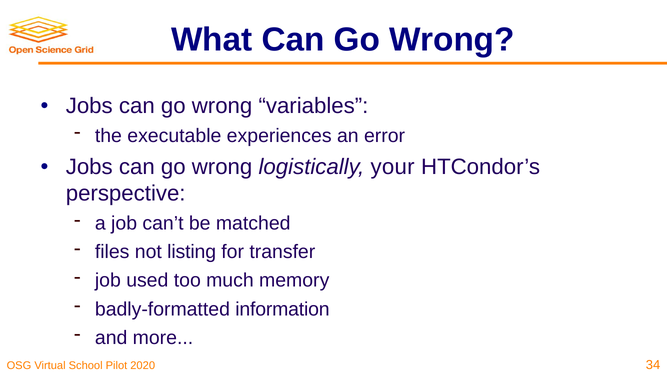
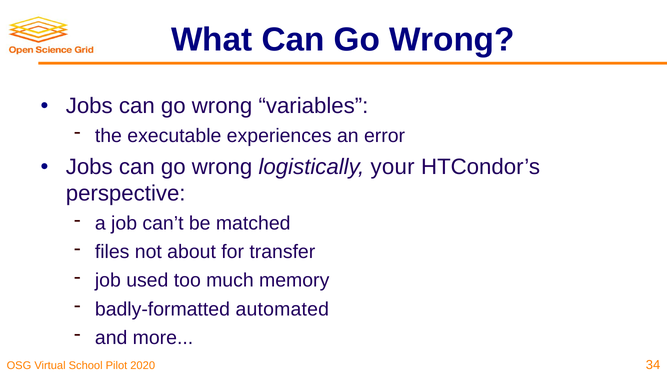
listing: listing -> about
information: information -> automated
